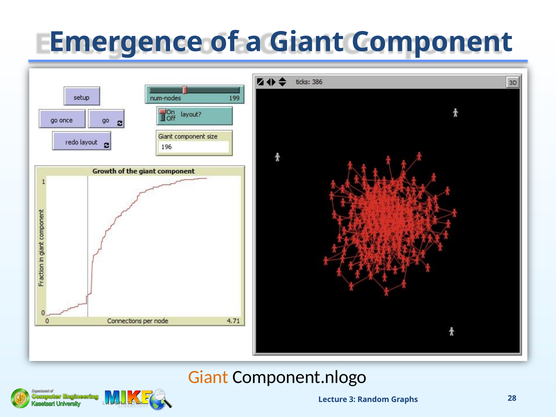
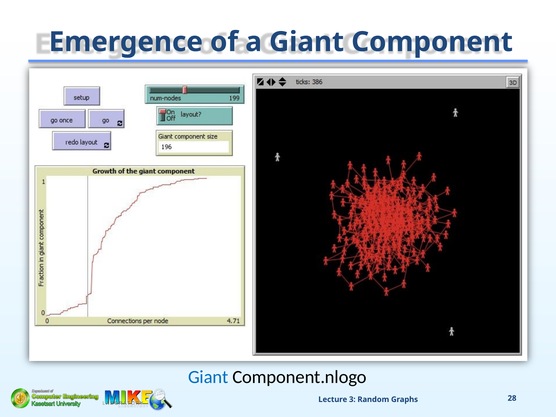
Giant at (208, 377) colour: orange -> blue
